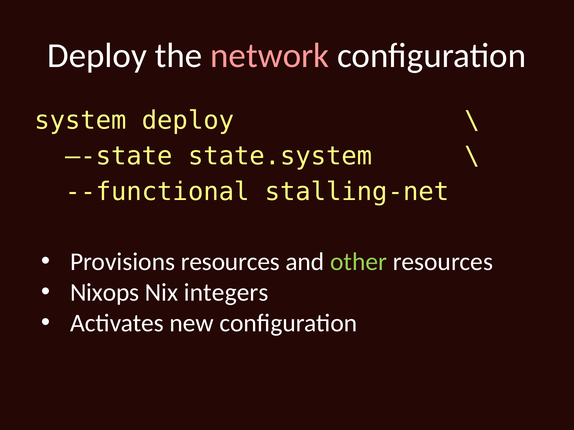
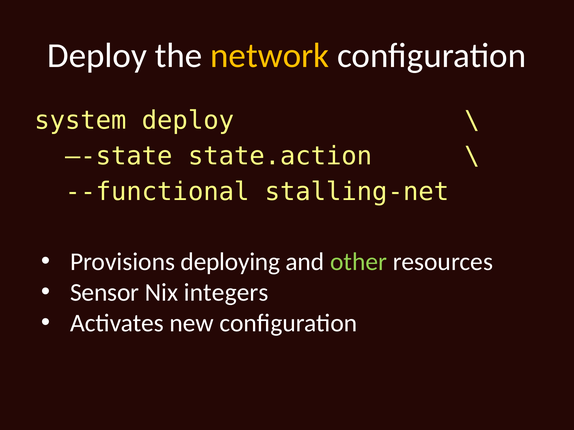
network colour: pink -> yellow
state.system: state.system -> state.action
Provisions resources: resources -> deploying
Nixops: Nixops -> Sensor
